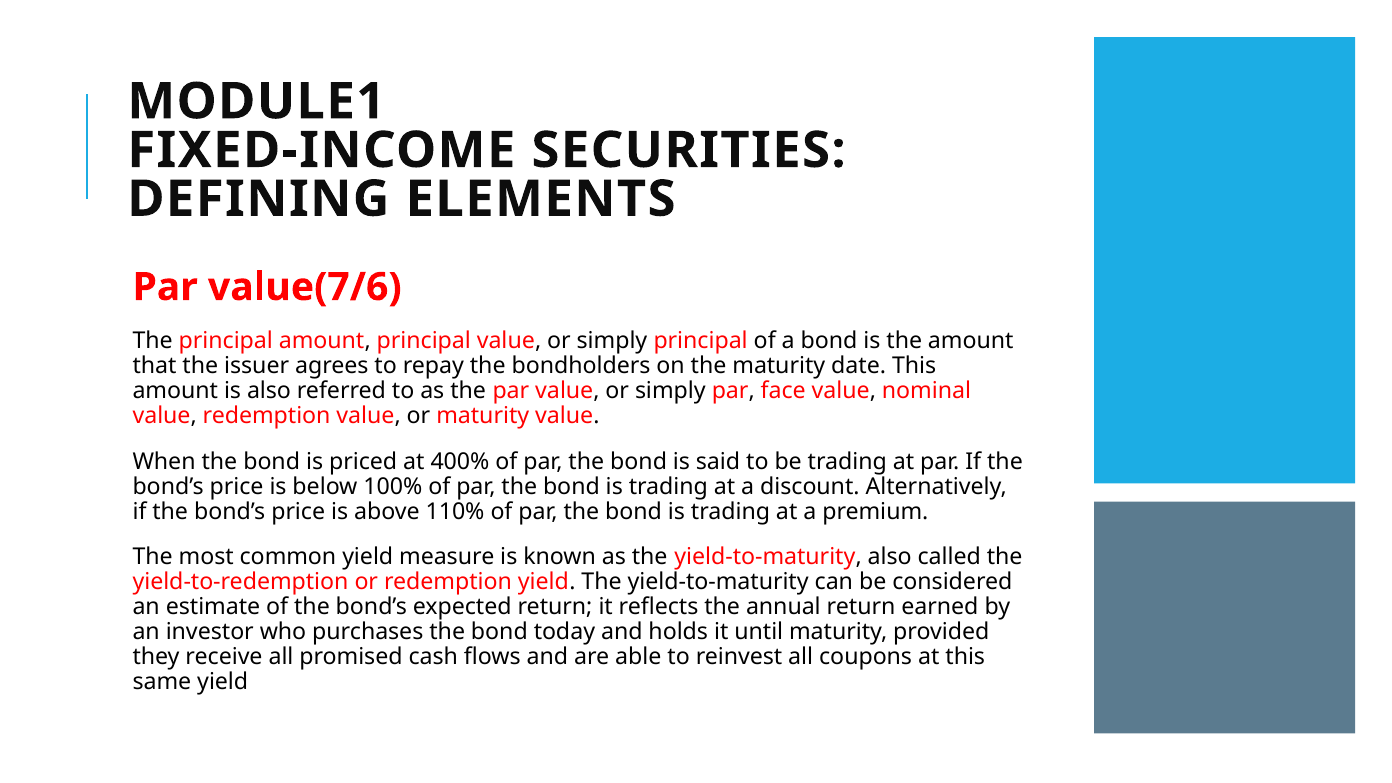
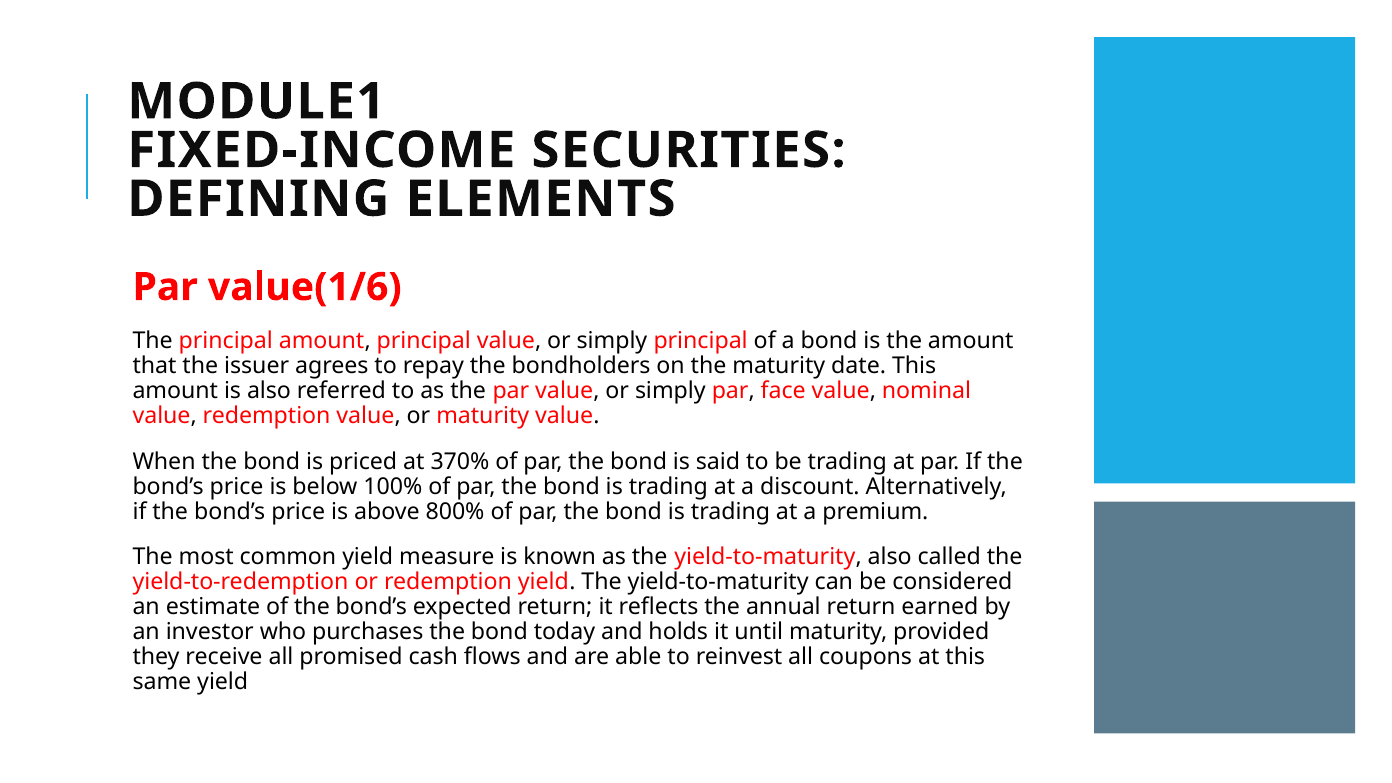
value(7/6: value(7/6 -> value(1/6
400%: 400% -> 370%
110%: 110% -> 800%
